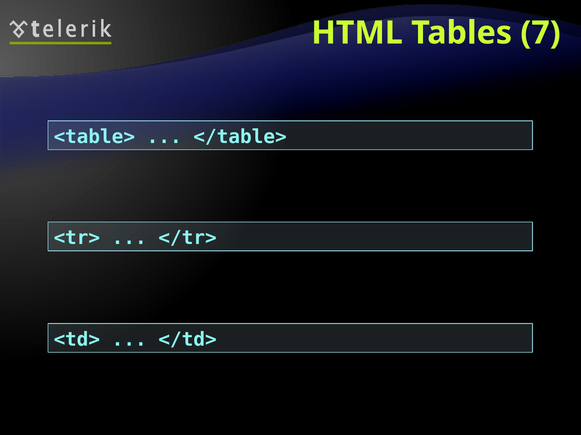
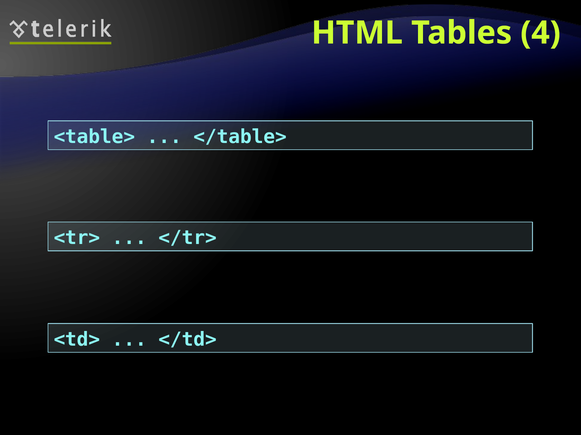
7: 7 -> 4
